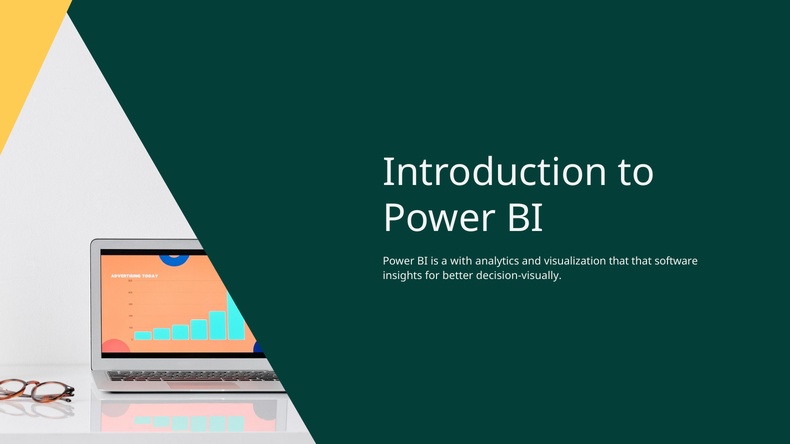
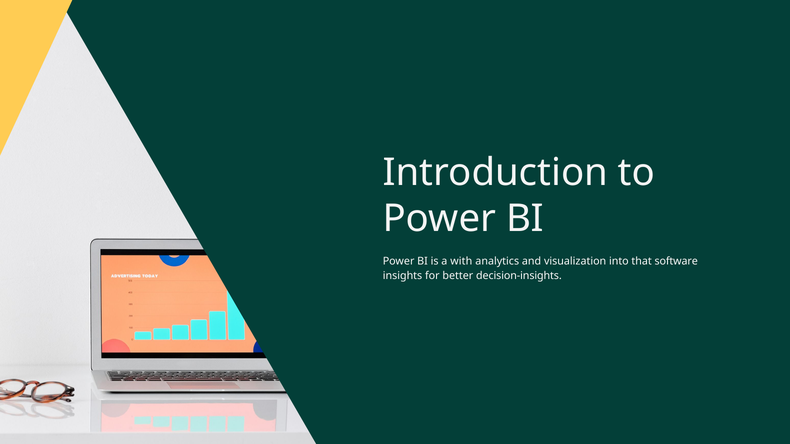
visualization that: that -> into
decision-visually: decision-visually -> decision-insights
